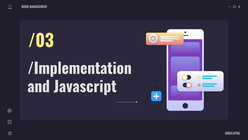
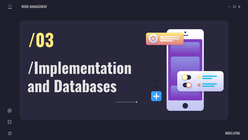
Javascript: Javascript -> Databases
